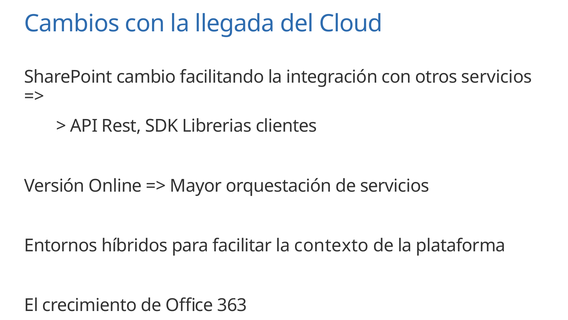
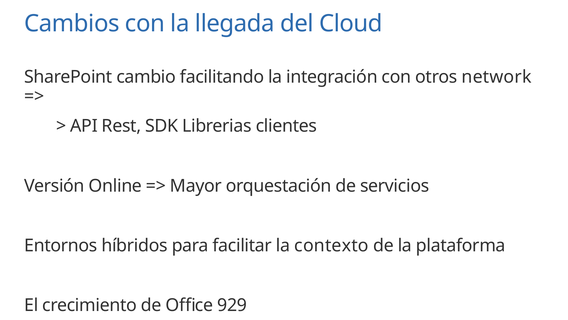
otros servicios: servicios -> network
363: 363 -> 929
